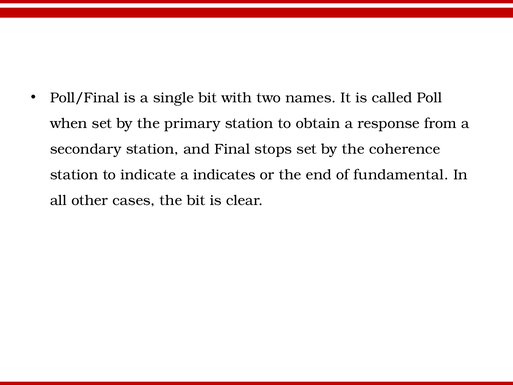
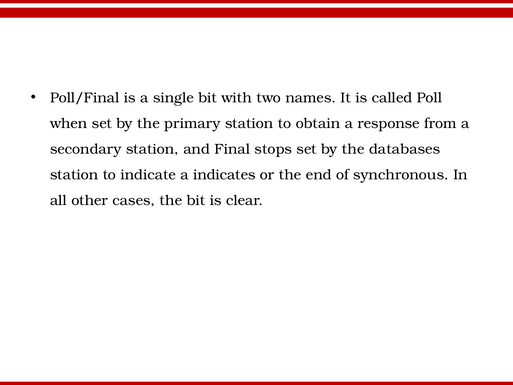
coherence: coherence -> databases
fundamental: fundamental -> synchronous
